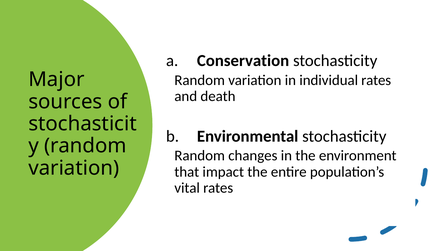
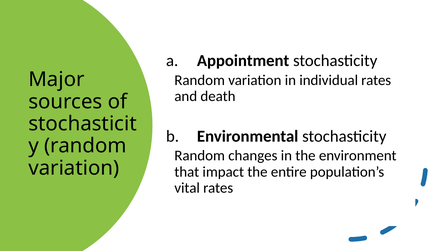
Conservation: Conservation -> Appointment
